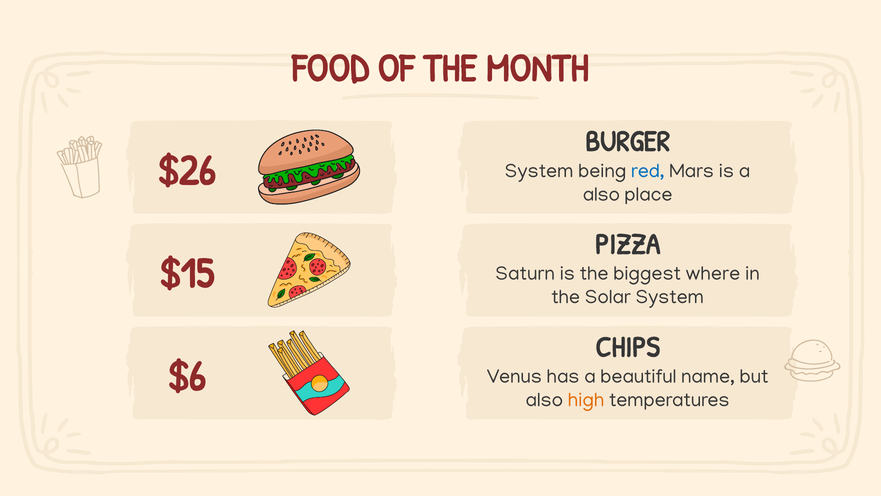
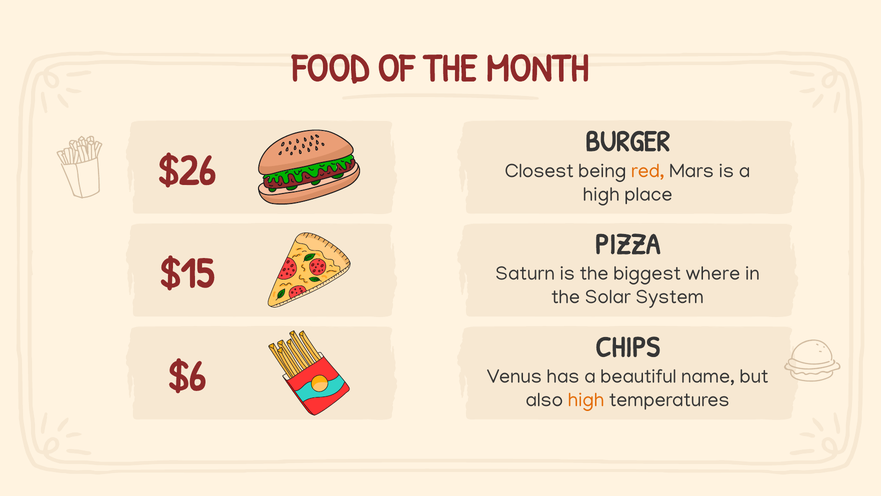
System at (539, 171): System -> Closest
red colour: blue -> orange
also at (601, 194): also -> high
